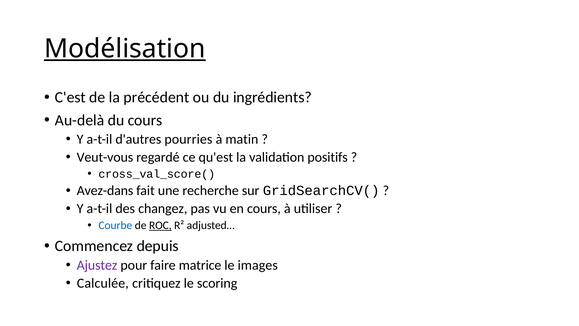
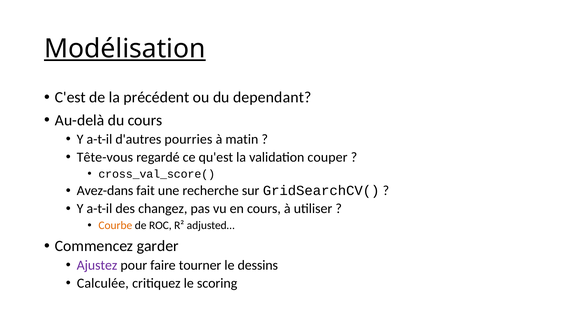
ingrédients: ingrédients -> dependant
Veut-vous: Veut-vous -> Tête-vous
positifs: positifs -> couper
Courbe colour: blue -> orange
ROC underline: present -> none
depuis: depuis -> garder
matrice: matrice -> tourner
images: images -> dessins
